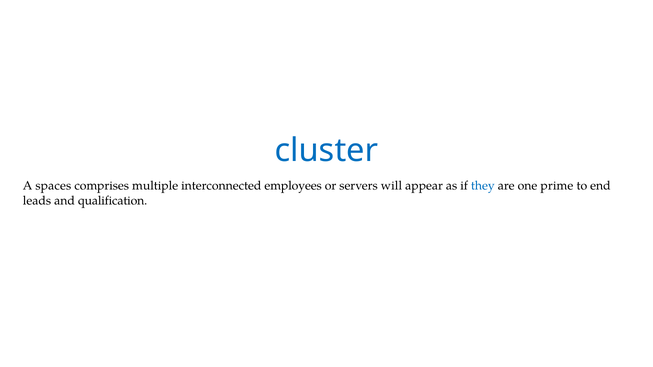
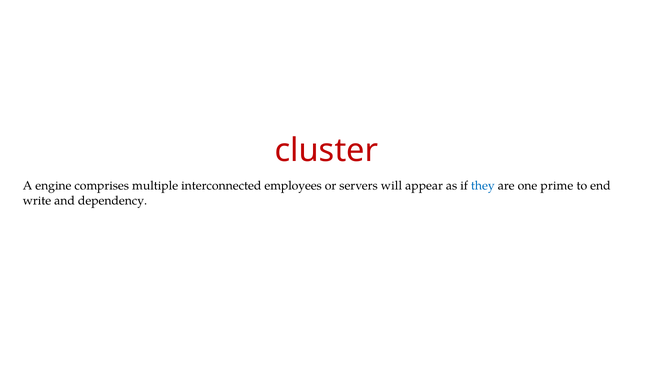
cluster colour: blue -> red
spaces: spaces -> engine
leads: leads -> write
qualification: qualification -> dependency
